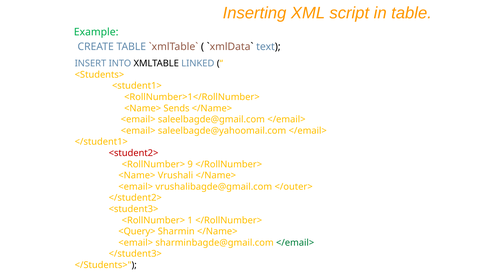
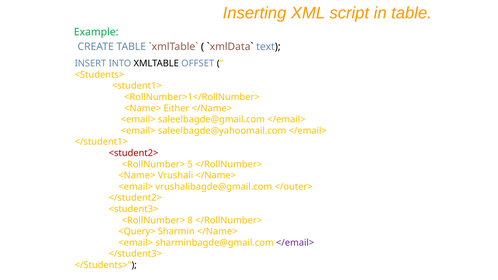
LINKED: LINKED -> OFFSET
Sends: Sends -> Either
9: 9 -> 5
1: 1 -> 8
</email> at (295, 243) colour: green -> purple
